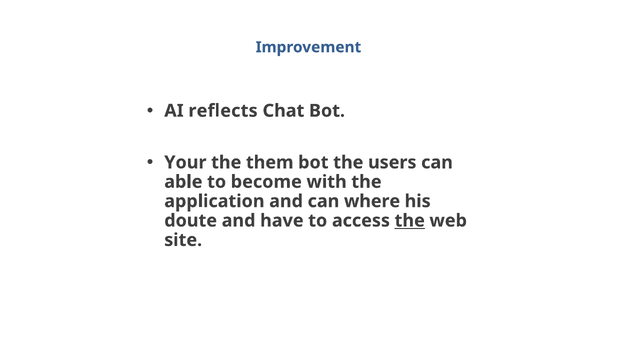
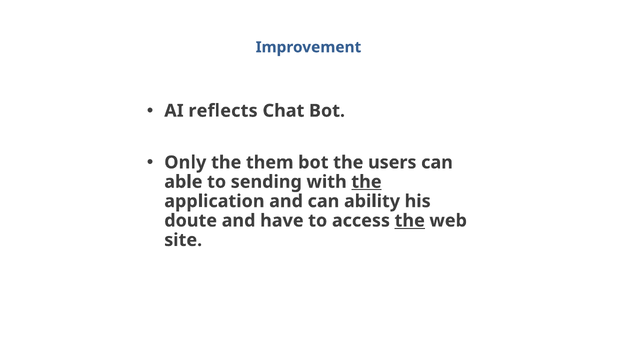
Your: Your -> Only
become: become -> sending
the at (366, 182) underline: none -> present
where: where -> ability
